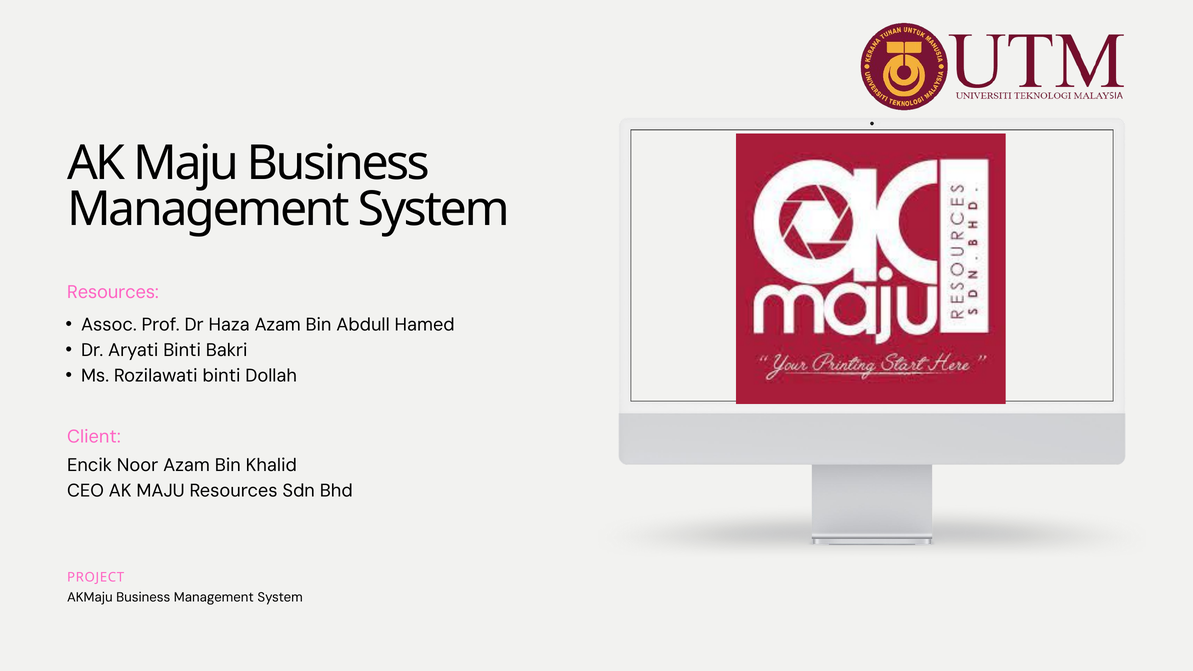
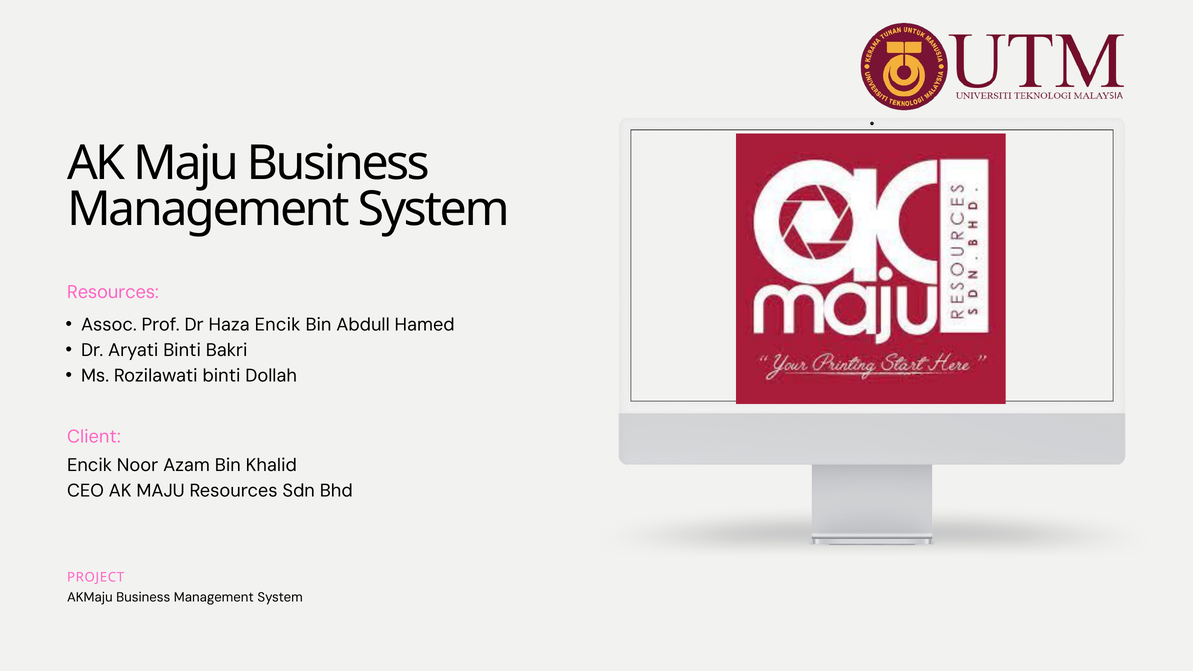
Haza Azam: Azam -> Encik
